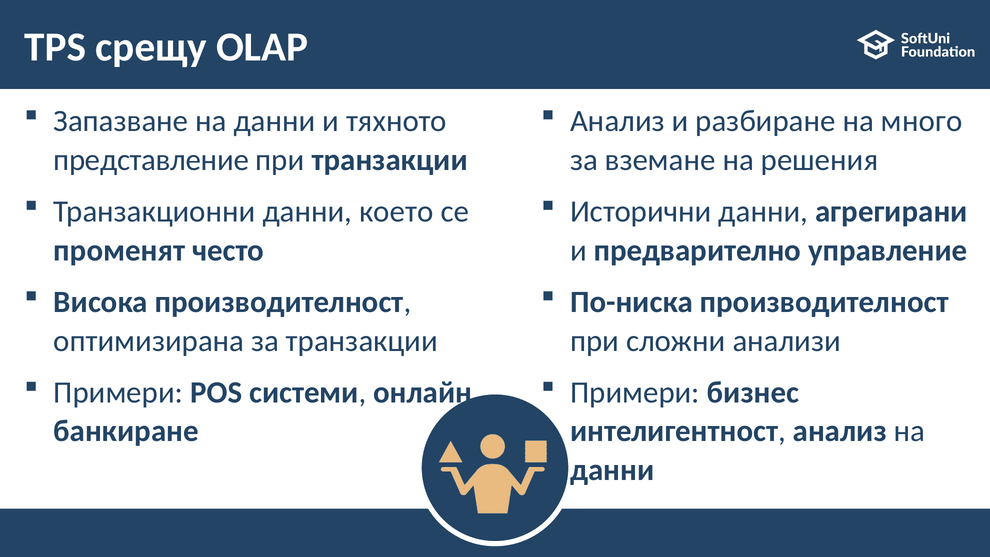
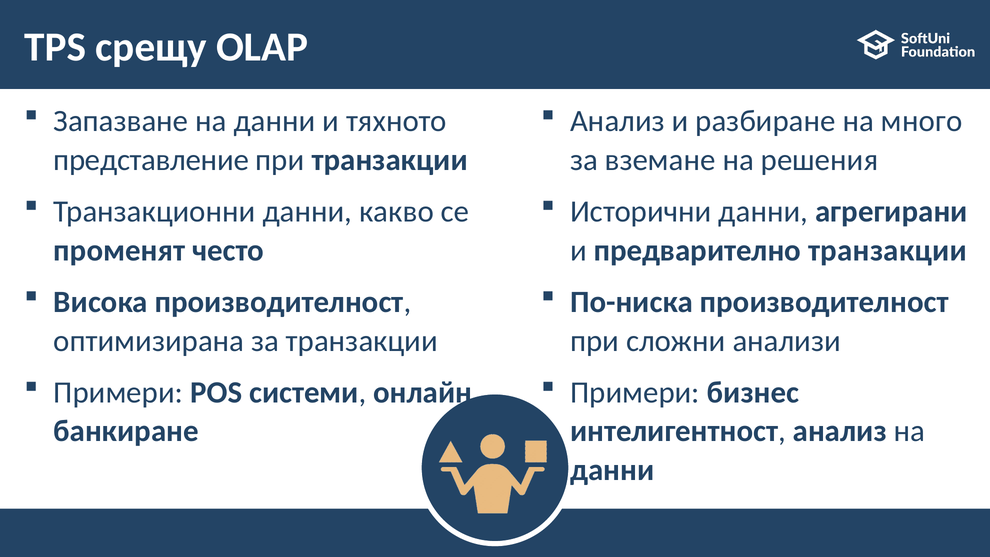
което: което -> какво
предварително управление: управление -> транзакции
